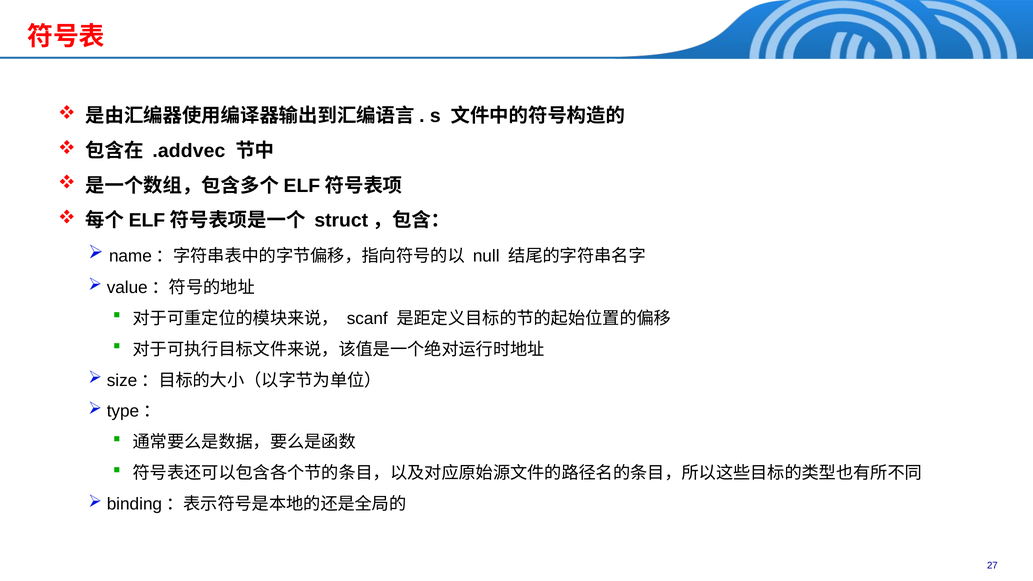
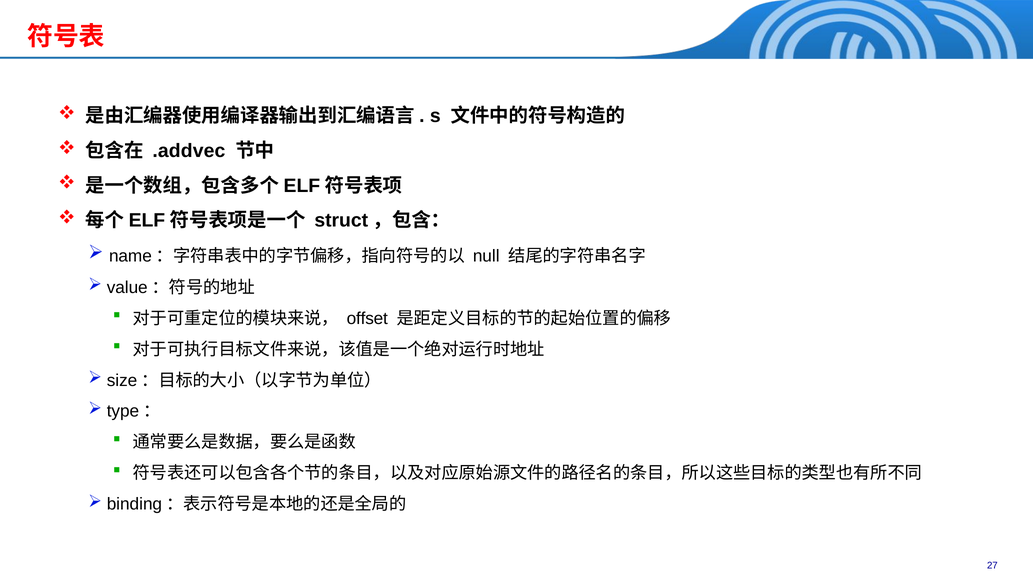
scanf: scanf -> offset
